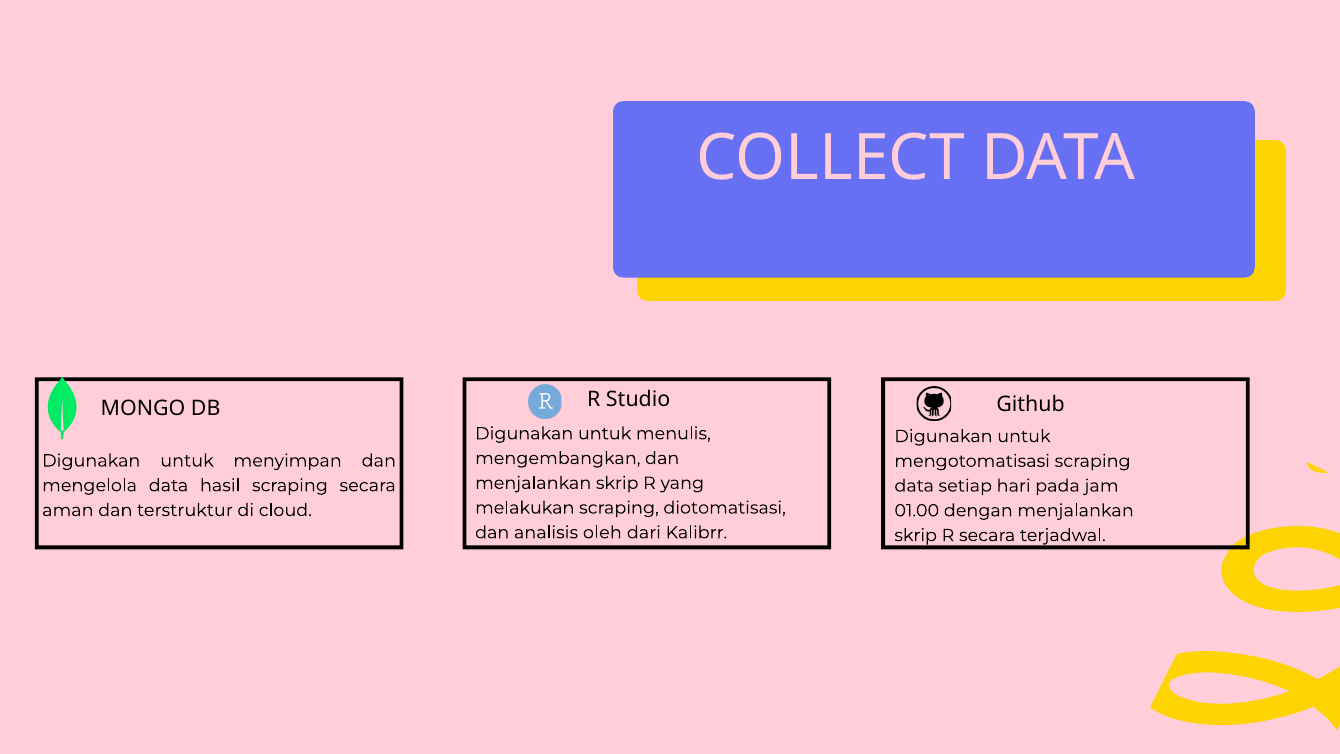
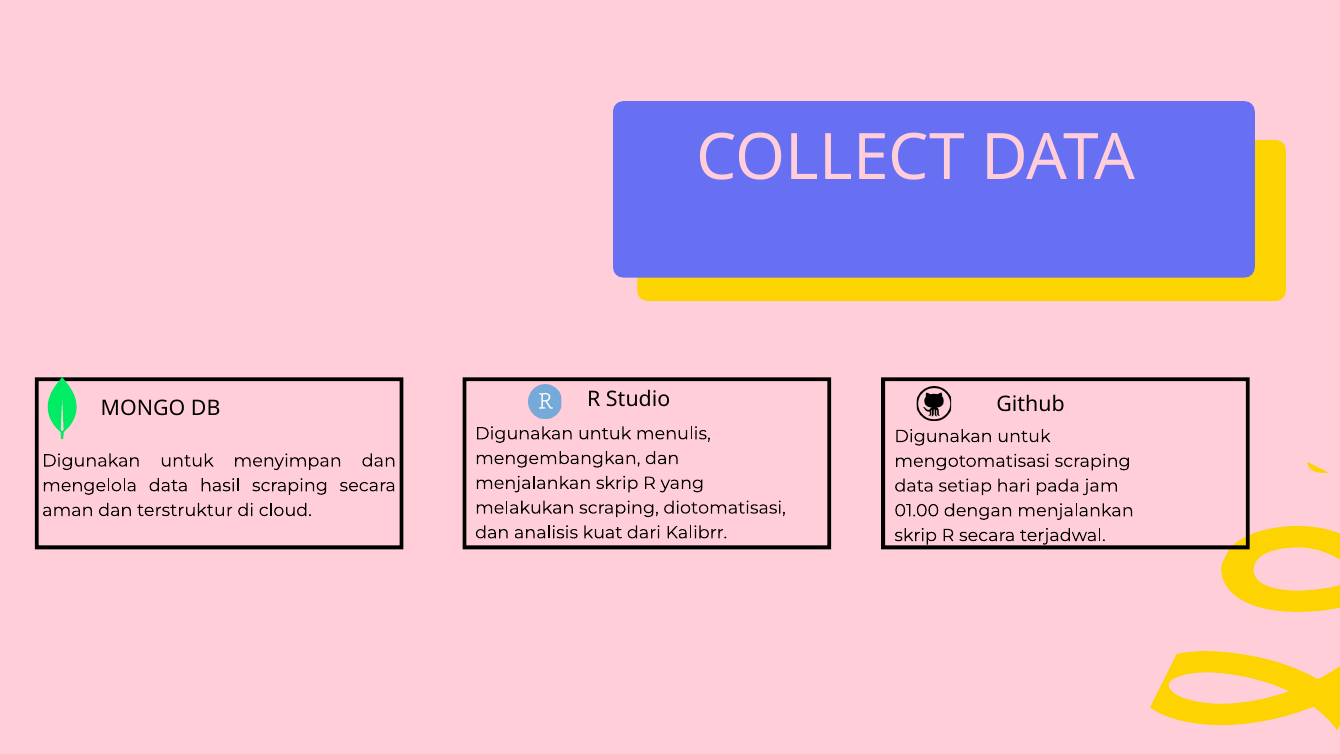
oleh: oleh -> kuat
